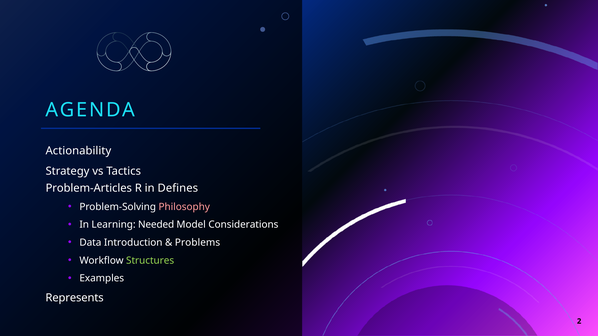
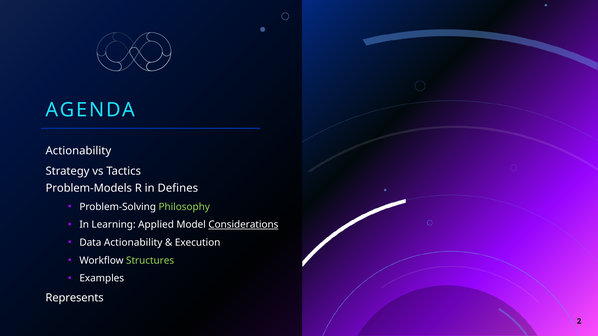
Problem-Articles: Problem-Articles -> Problem-Models
Philosophy colour: pink -> light green
Needed: Needed -> Applied
Considerations underline: none -> present
Data Introduction: Introduction -> Actionability
Problems: Problems -> Execution
